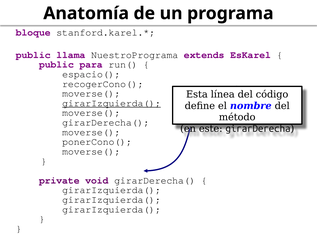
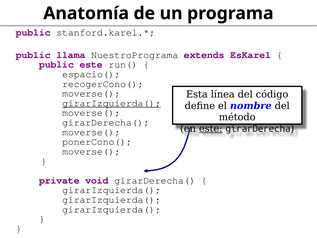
bloque at (33, 32): bloque -> public
public para: para -> este
este at (211, 129) underline: none -> present
